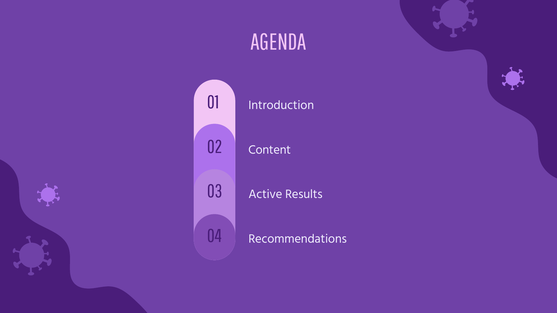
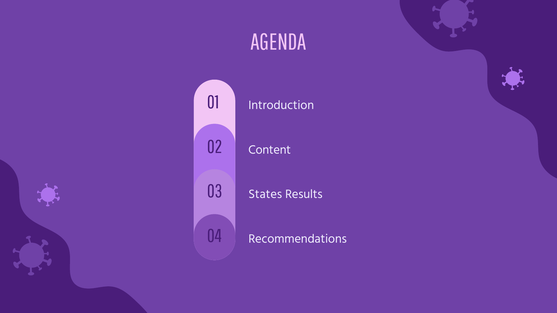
Active: Active -> States
